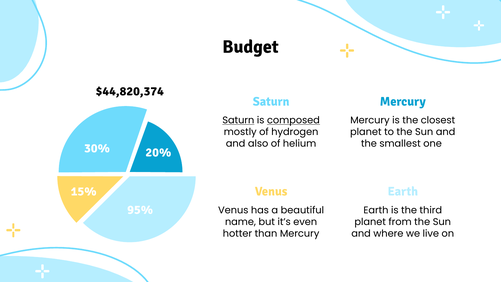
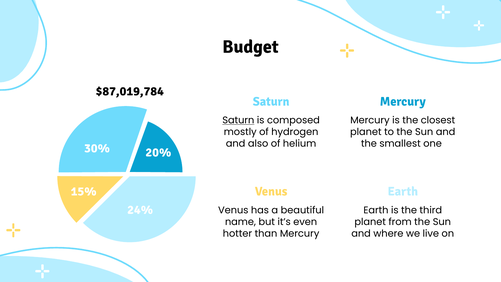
$44,820,374: $44,820,374 -> $87,019,784
composed underline: present -> none
95%: 95% -> 24%
